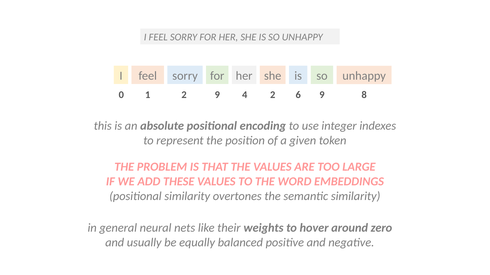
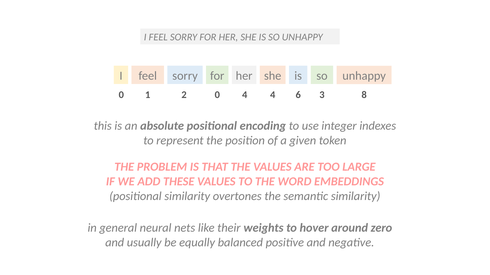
2 9: 9 -> 0
4 2: 2 -> 4
6 9: 9 -> 3
